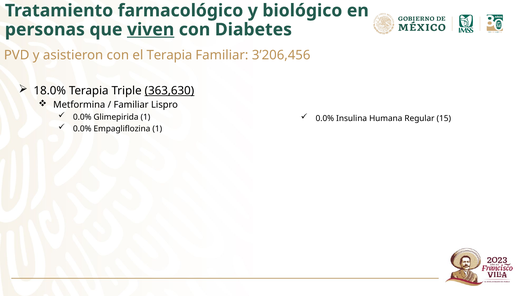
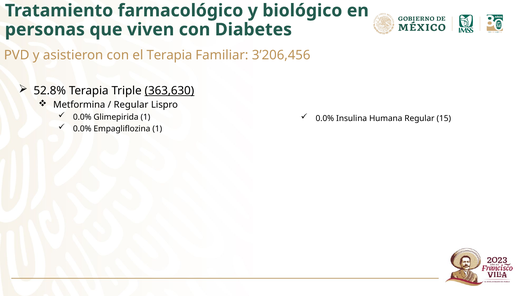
viven underline: present -> none
18.0%: 18.0% -> 52.8%
Familiar at (131, 105): Familiar -> Regular
